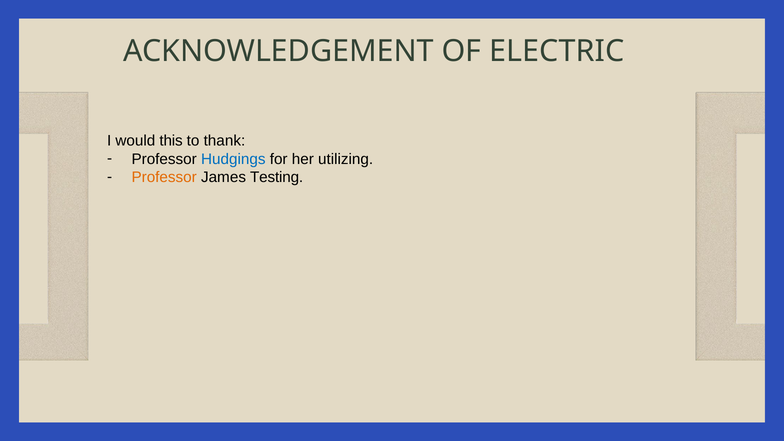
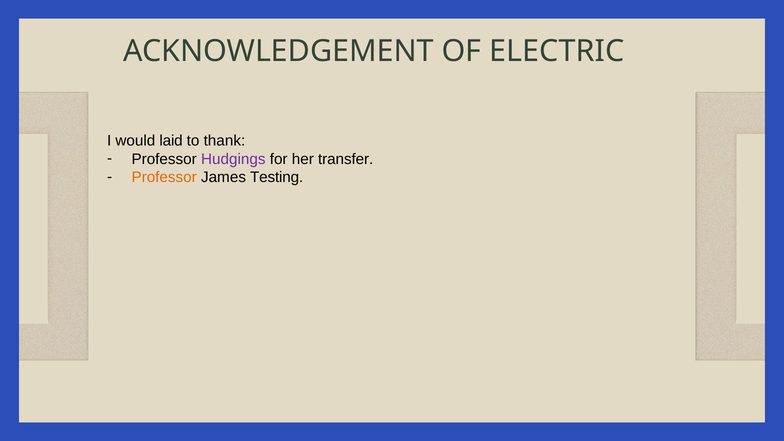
this: this -> laid
Hudgings colour: blue -> purple
utilizing: utilizing -> transfer
